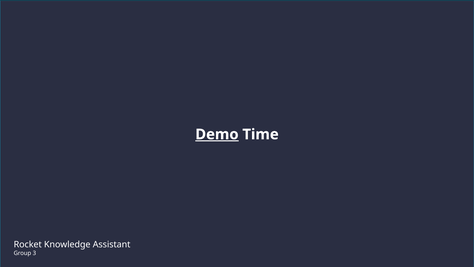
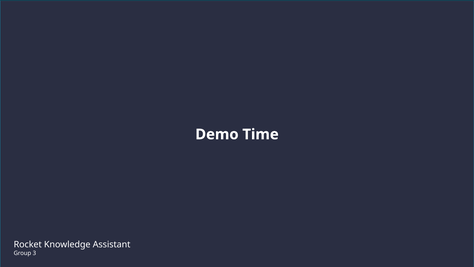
Demo underline: present -> none
